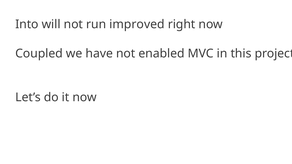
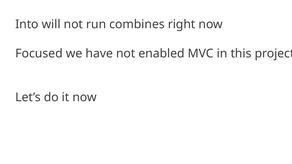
improved: improved -> combines
Coupled: Coupled -> Focused
